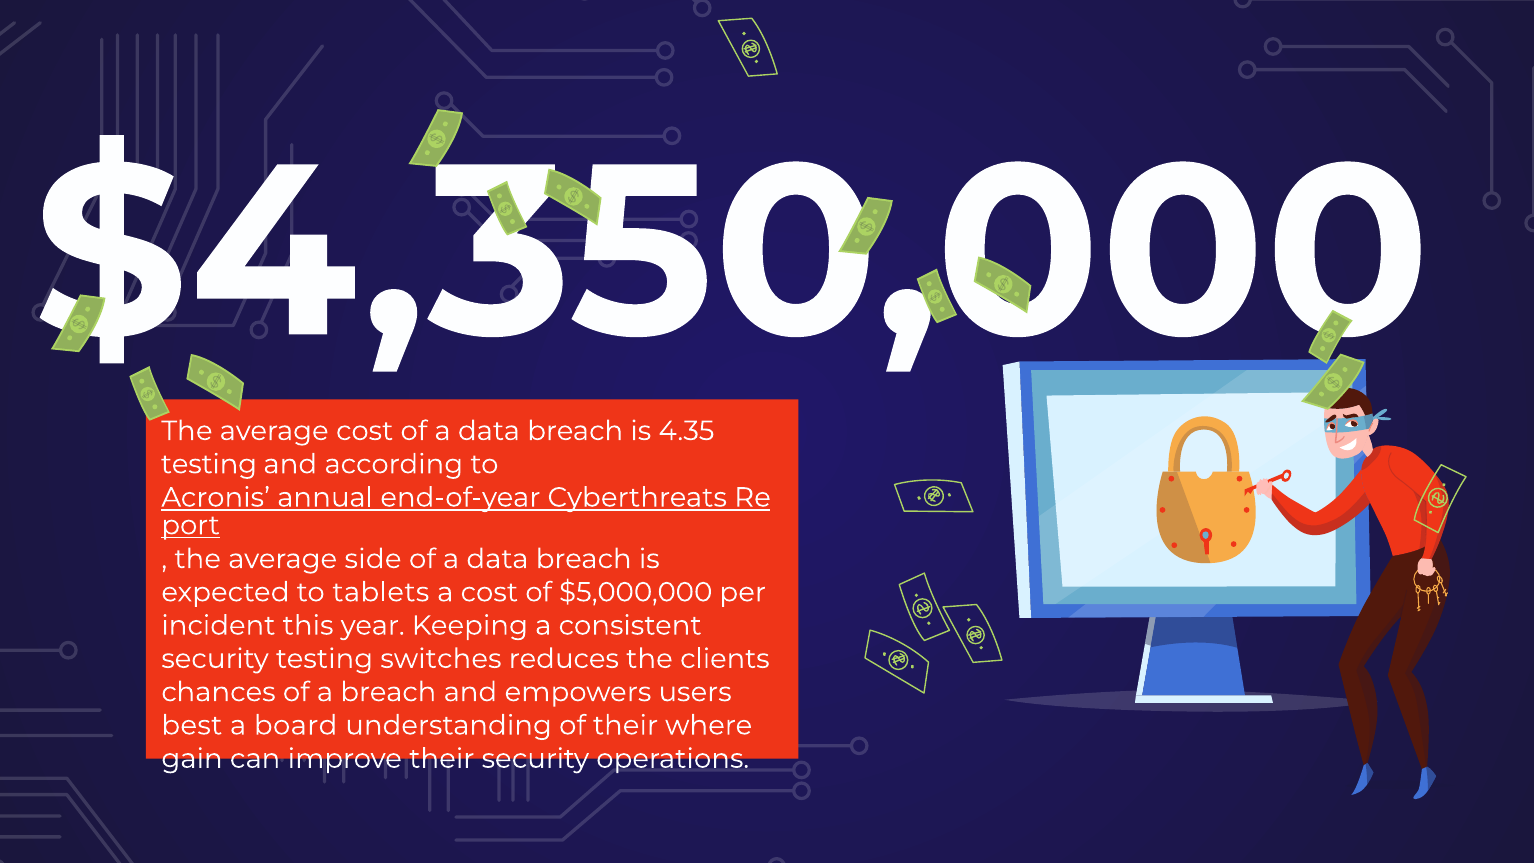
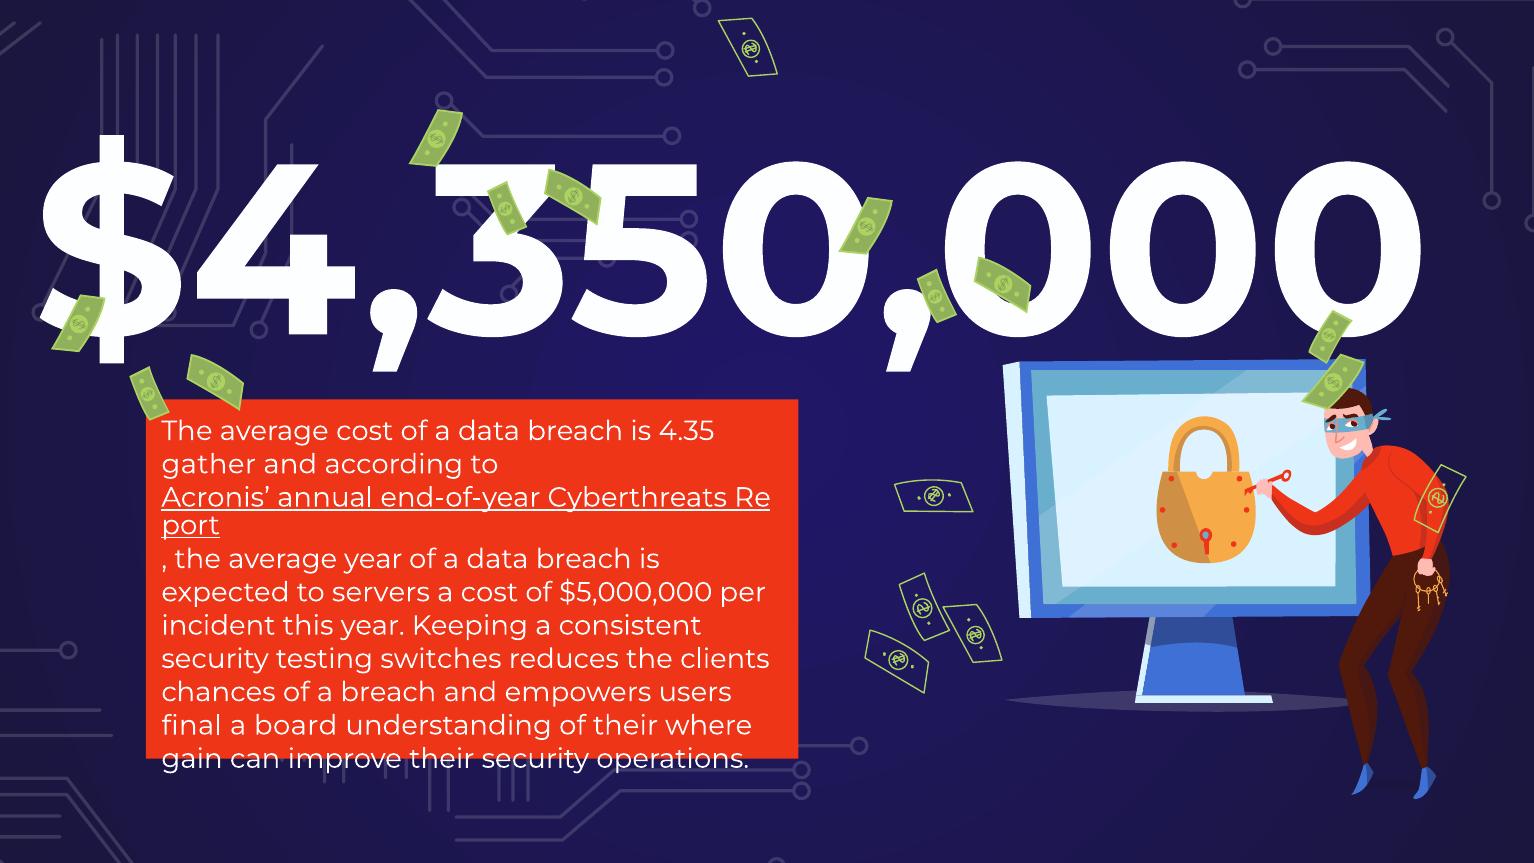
testing at (209, 464): testing -> gather
average side: side -> year
tablets: tablets -> servers
best: best -> final
